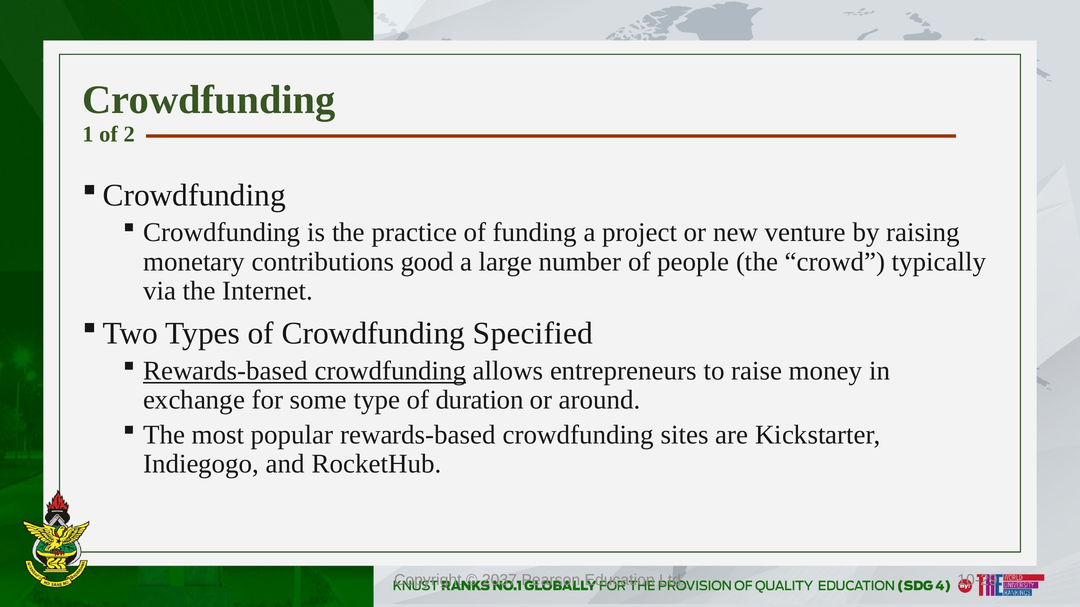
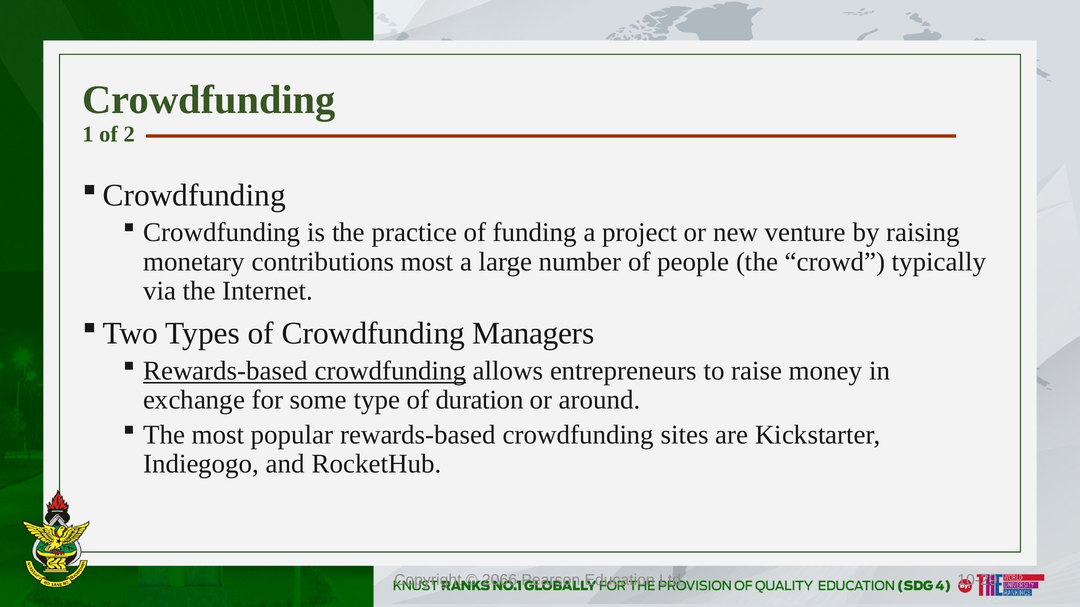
contributions good: good -> most
Specified: Specified -> Managers
2037: 2037 -> 2066
